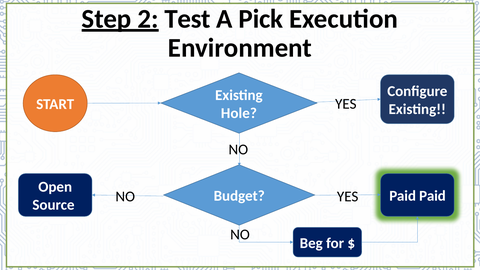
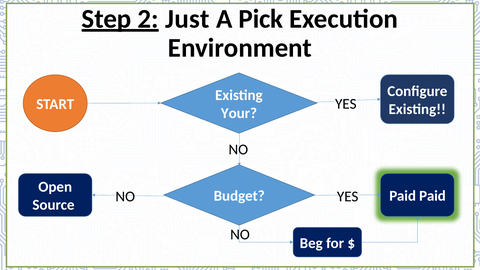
Test: Test -> Just
Hole: Hole -> Your
